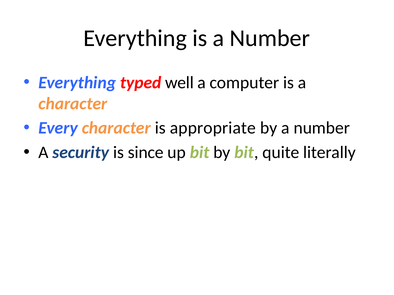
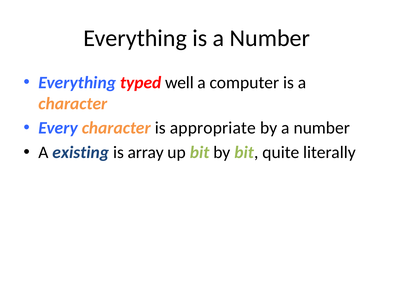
security: security -> existing
since: since -> array
